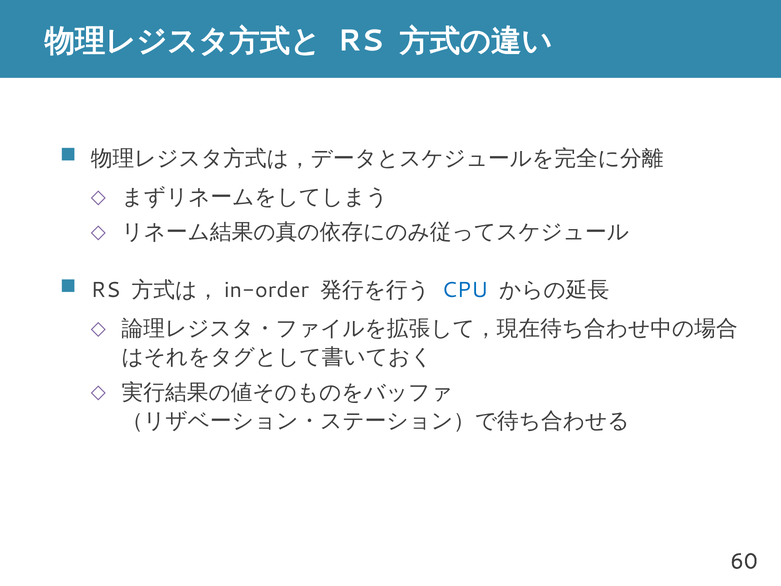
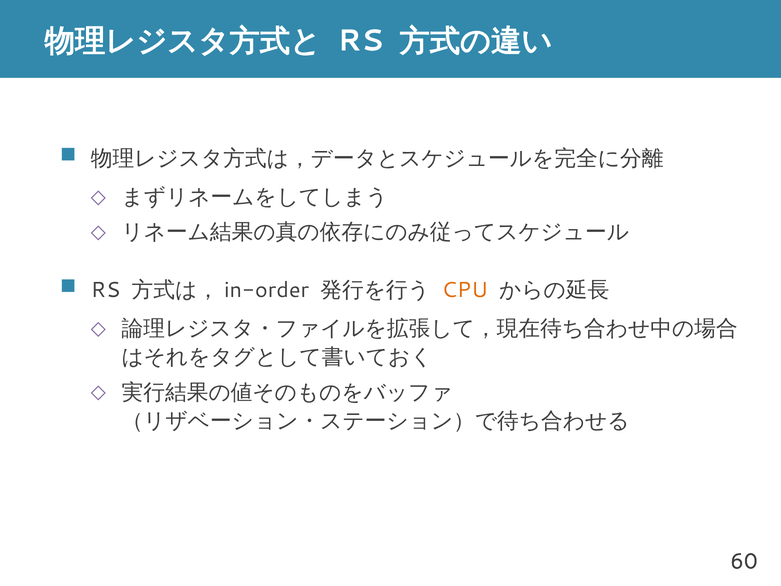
CPU colour: blue -> orange
